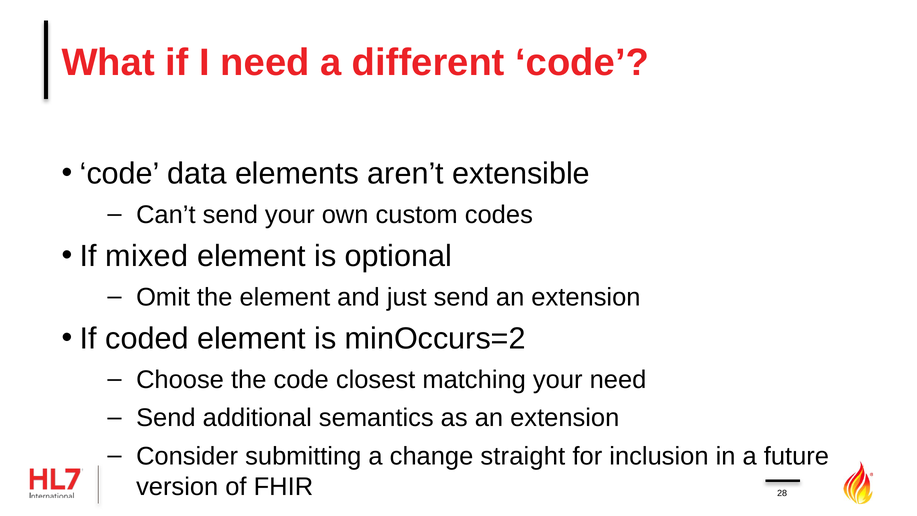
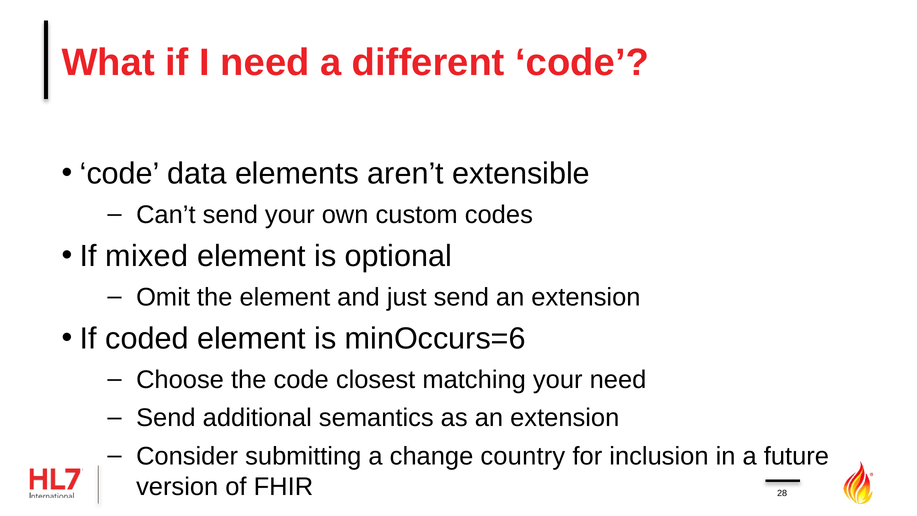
minOccurs=2: minOccurs=2 -> minOccurs=6
straight: straight -> country
